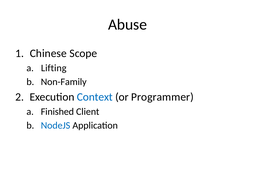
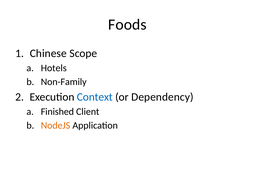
Abuse: Abuse -> Foods
Lifting: Lifting -> Hotels
Programmer: Programmer -> Dependency
NodeJS colour: blue -> orange
